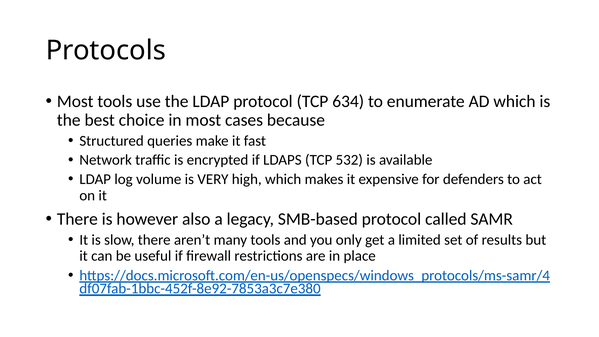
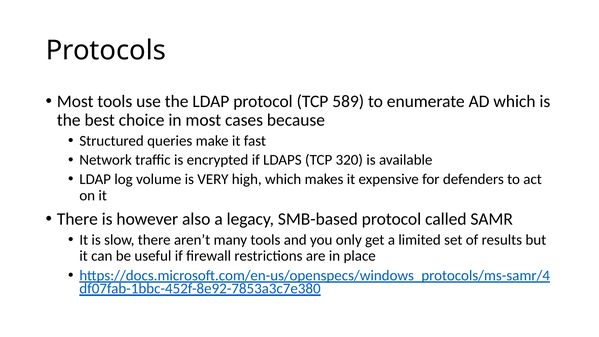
634: 634 -> 589
532: 532 -> 320
